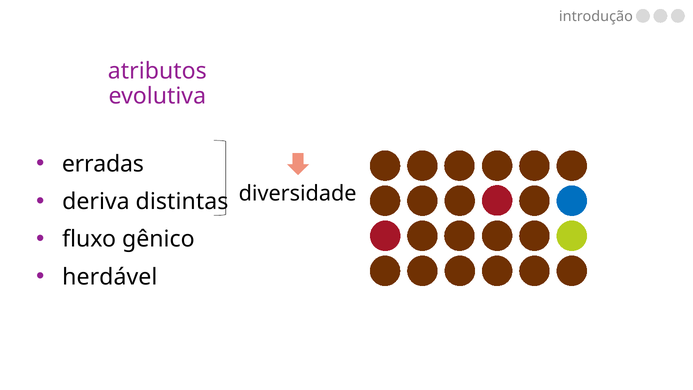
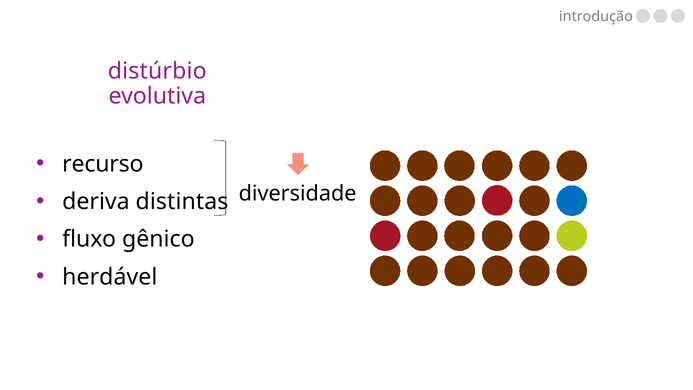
atributos: atributos -> distúrbio
erradas: erradas -> recurso
